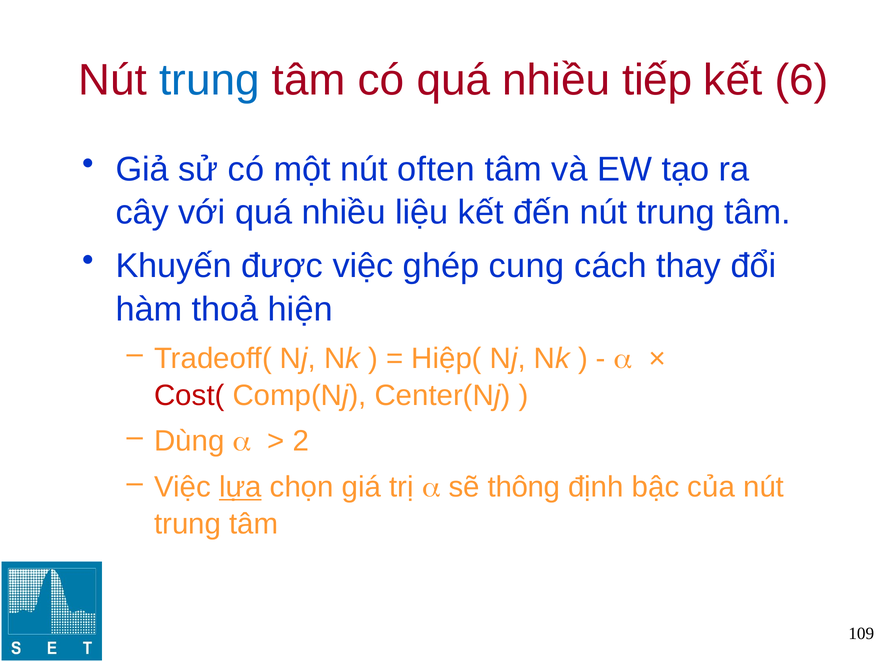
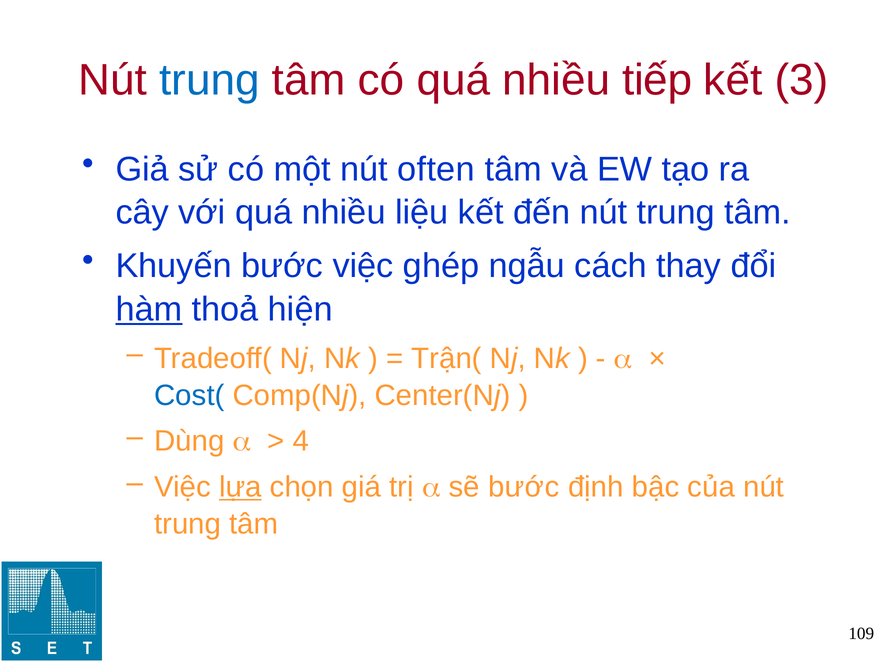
6: 6 -> 3
Khuyến được: được -> bước
cung: cung -> ngẫu
hàm underline: none -> present
Hiệp(: Hiệp( -> Trận(
Cost( colour: red -> blue
2: 2 -> 4
sẽ thông: thông -> bước
